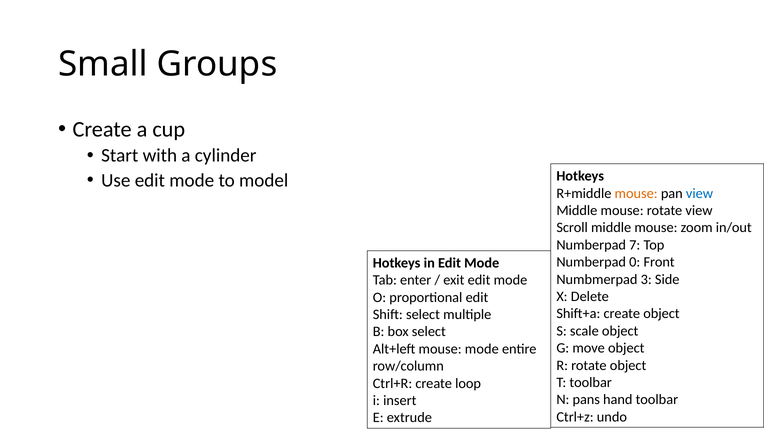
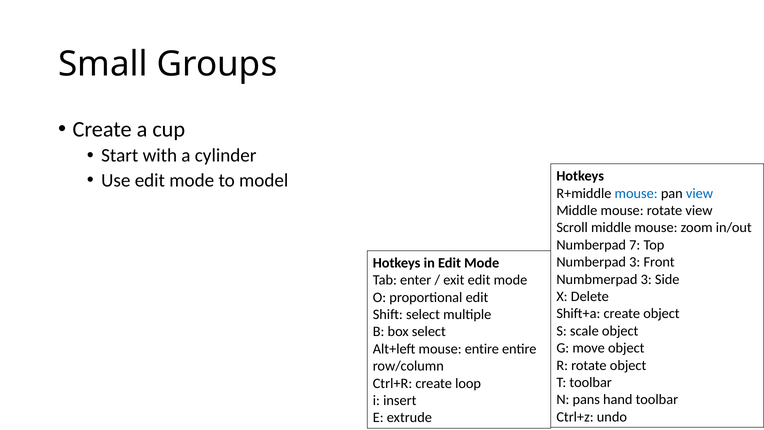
mouse at (636, 193) colour: orange -> blue
Numberpad 0: 0 -> 3
mouse mode: mode -> entire
